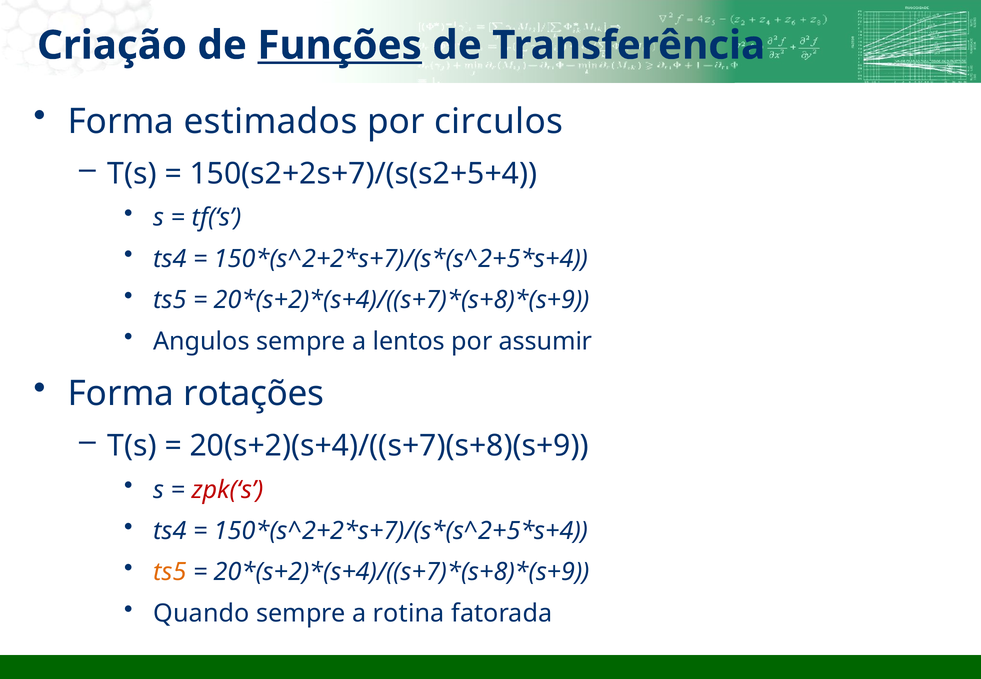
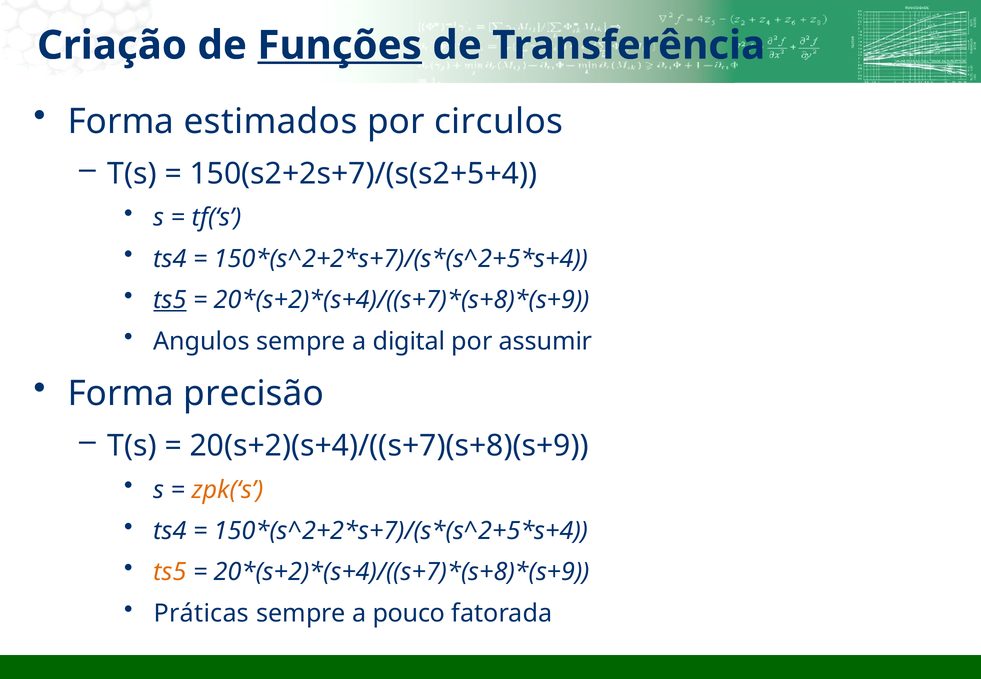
ts5 at (170, 300) underline: none -> present
lentos: lentos -> digital
rotações: rotações -> precisão
zpk(‘s colour: red -> orange
Quando: Quando -> Práticas
rotina: rotina -> pouco
